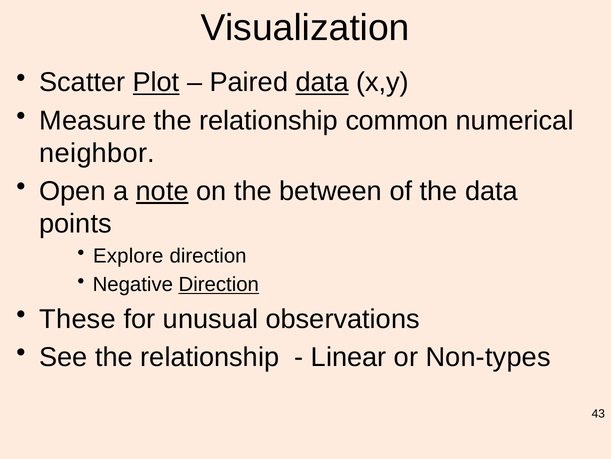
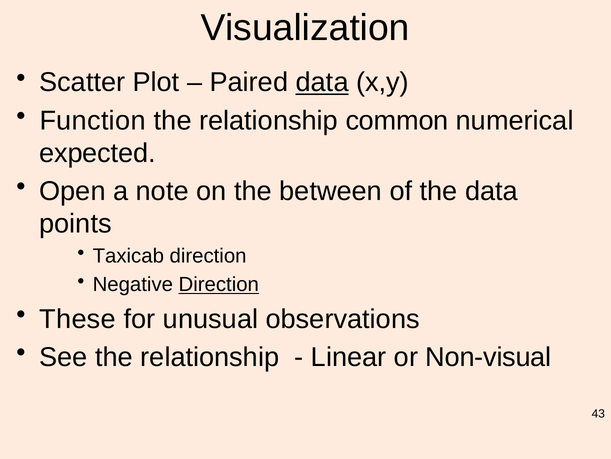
Plot underline: present -> none
Measure: Measure -> Function
neighbor: neighbor -> expected
note underline: present -> none
Explore: Explore -> Taxicab
Non-types: Non-types -> Non-visual
